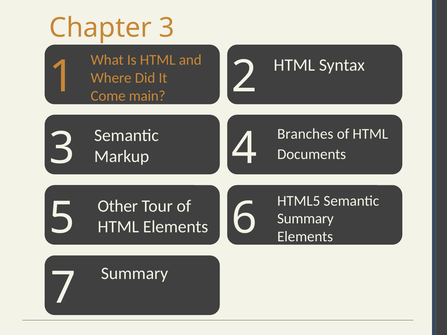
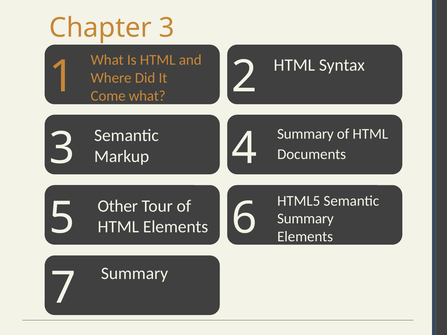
Come main: main -> what
Branches at (305, 134): Branches -> Summary
